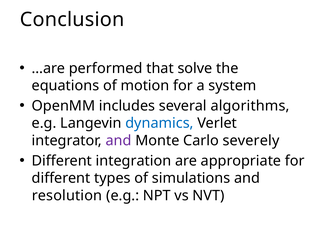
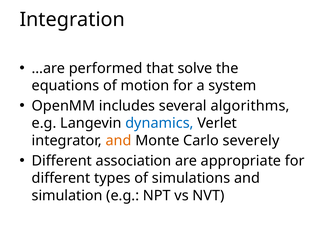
Conclusion: Conclusion -> Integration
and at (119, 140) colour: purple -> orange
integration: integration -> association
resolution: resolution -> simulation
